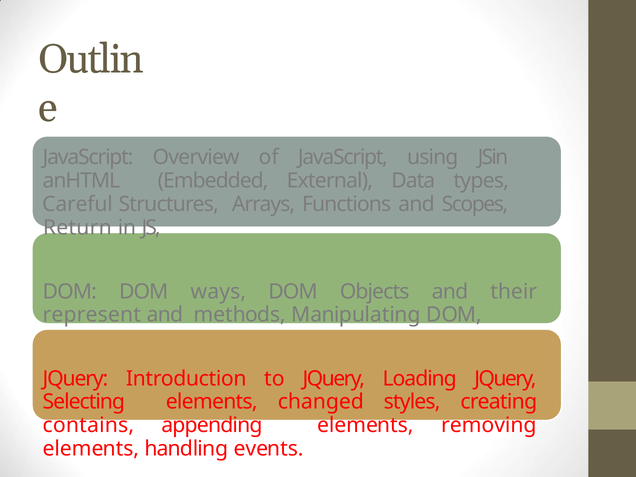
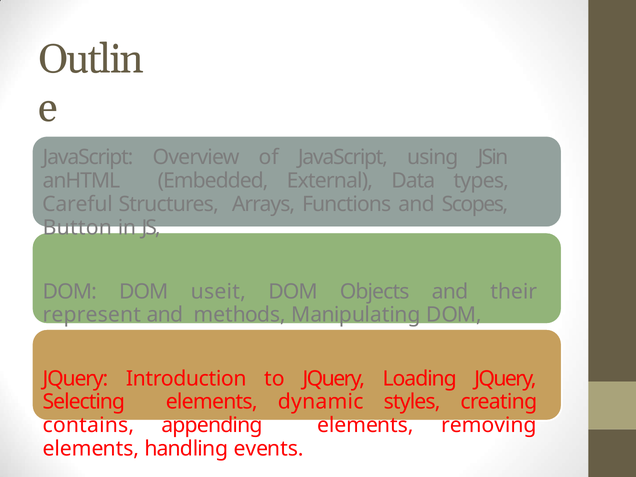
Return: Return -> Button
ways: ways -> useit
changed: changed -> dynamic
